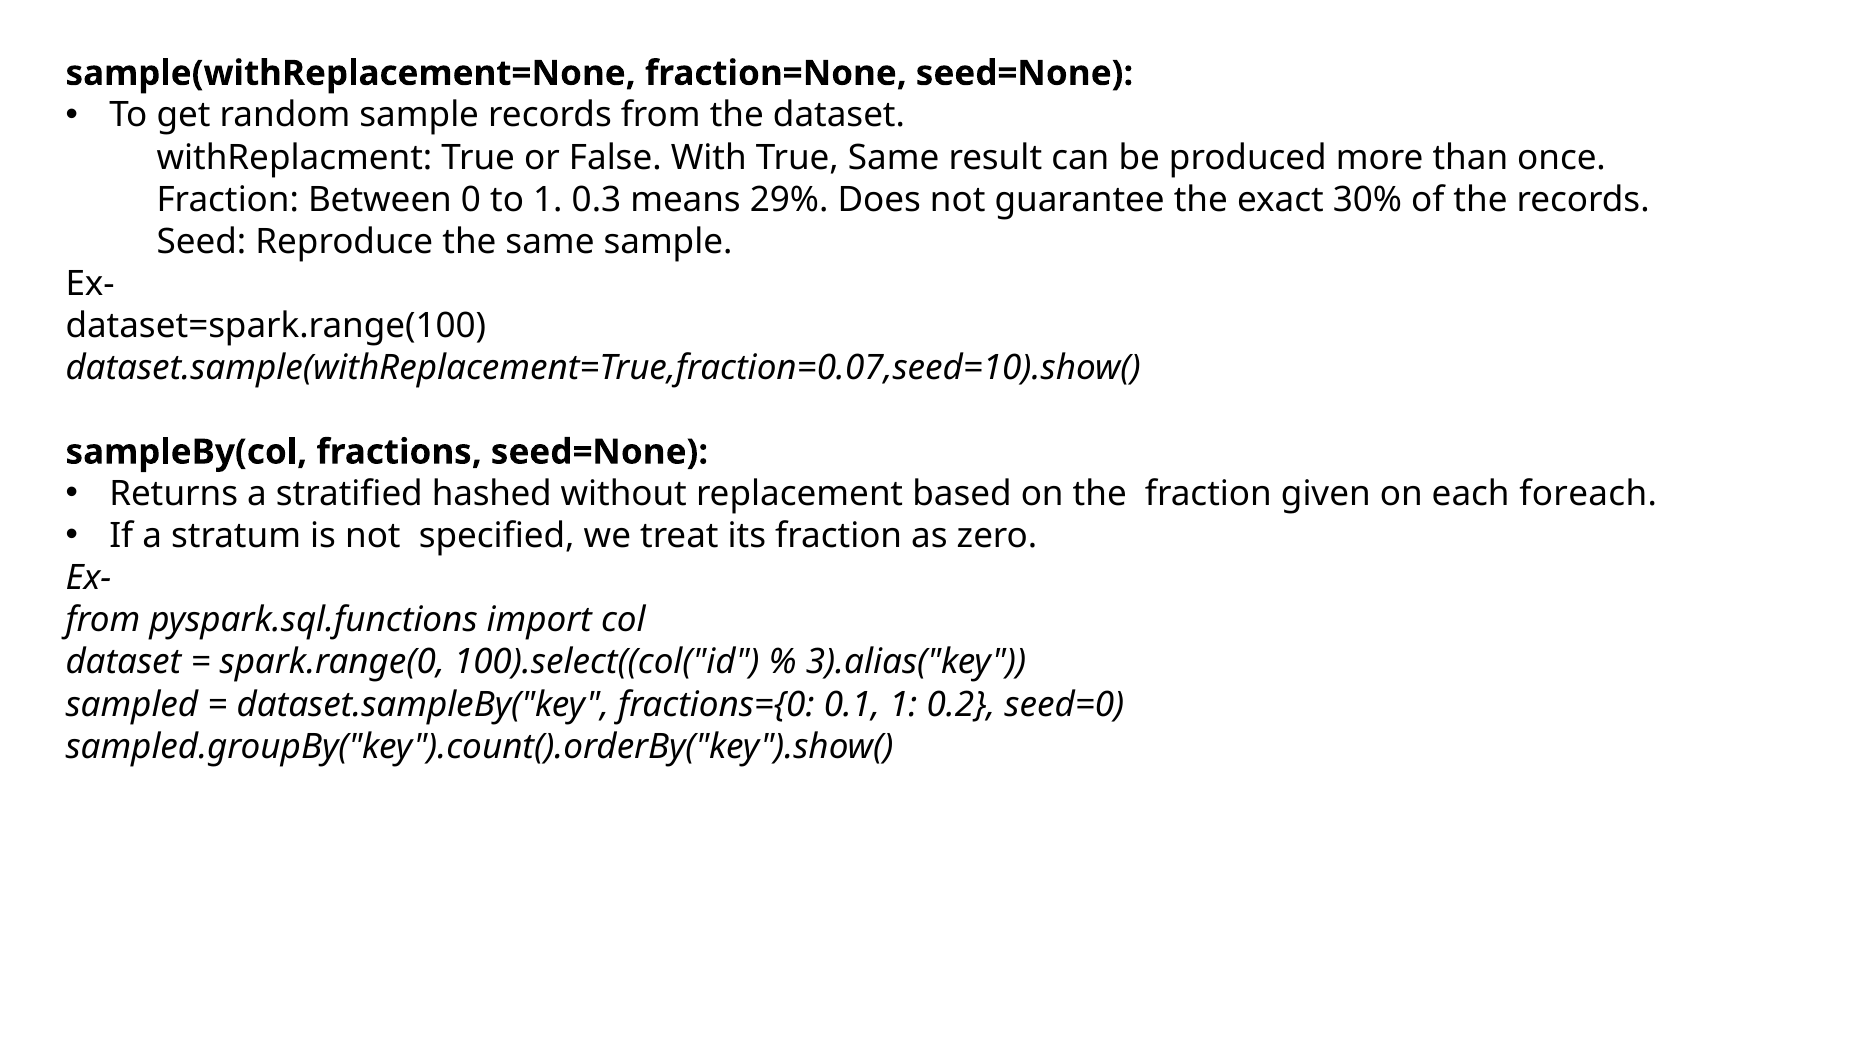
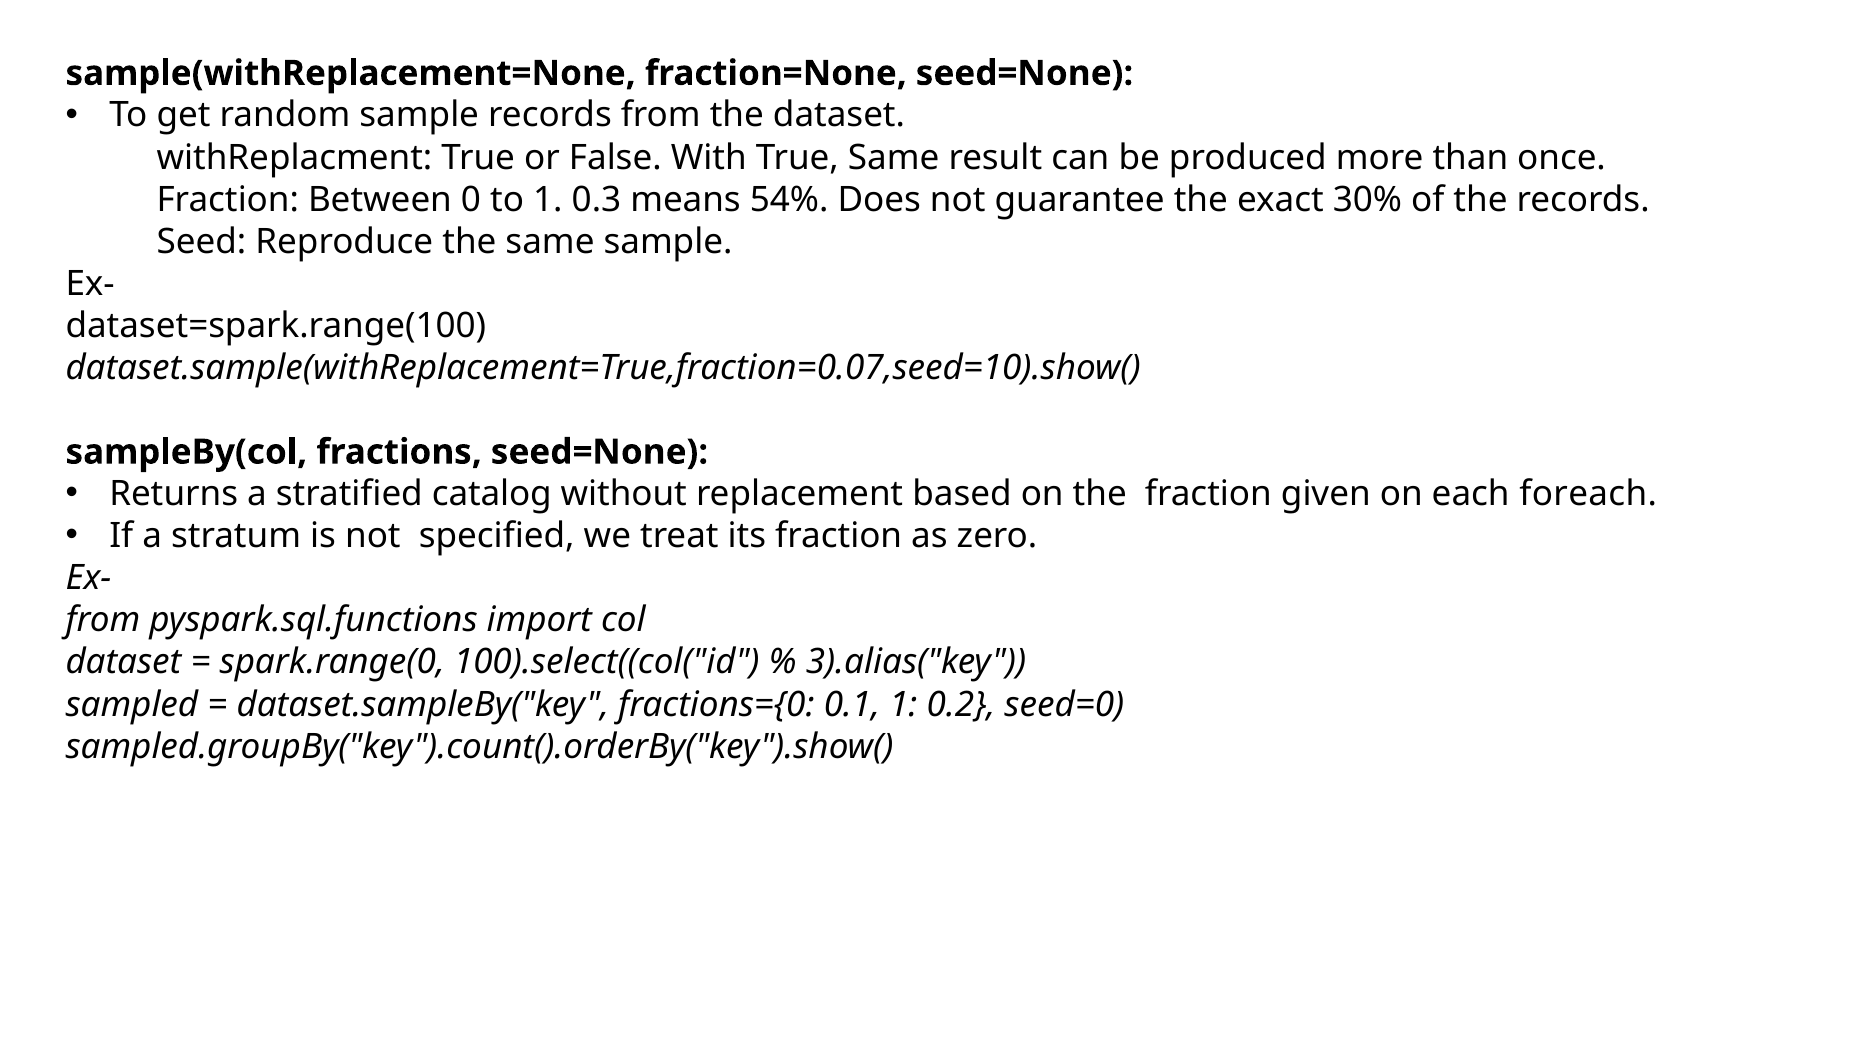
29%: 29% -> 54%
hashed: hashed -> catalog
